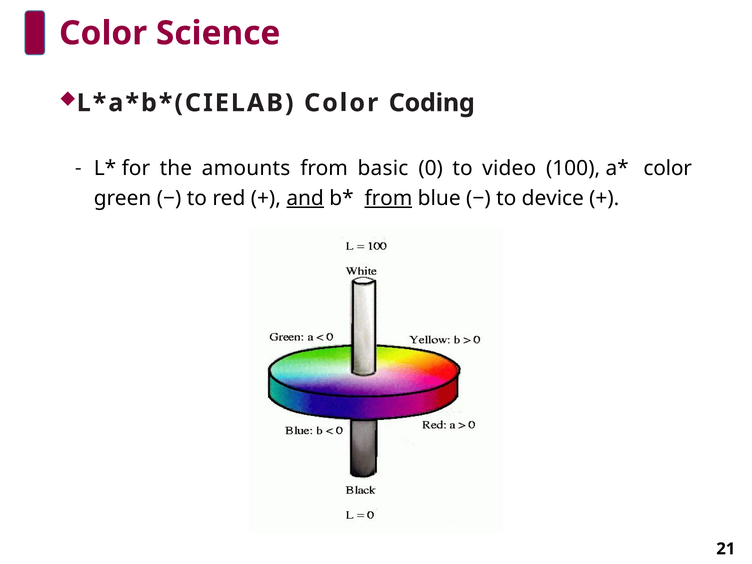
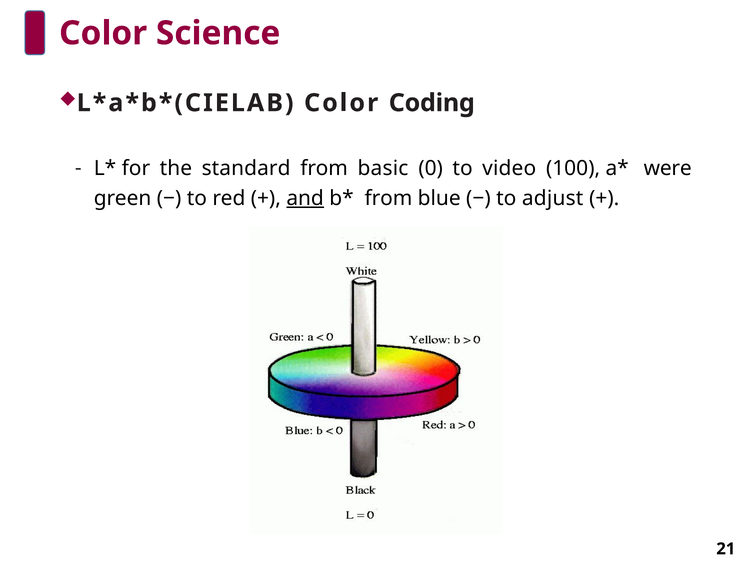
amounts: amounts -> standard
color at (668, 168): color -> were
from at (388, 198) underline: present -> none
device: device -> adjust
